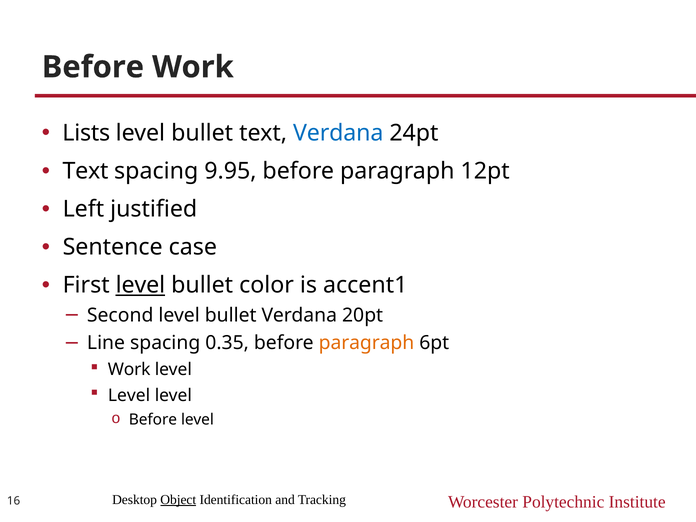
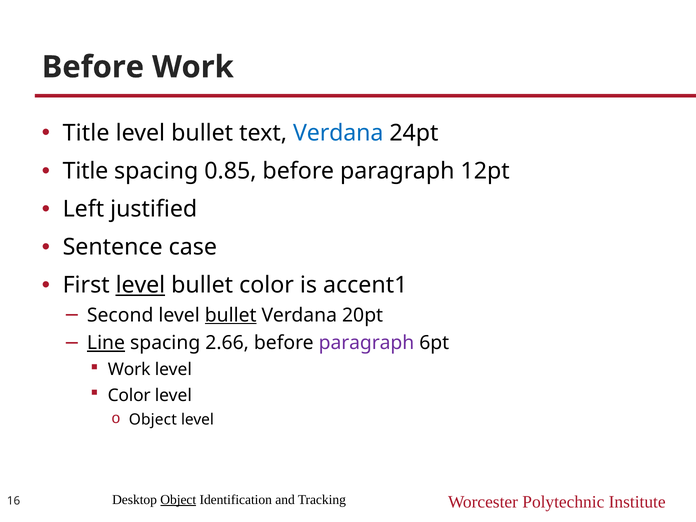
Lists at (86, 133): Lists -> Title
Text at (86, 171): Text -> Title
9.95: 9.95 -> 0.85
bullet at (231, 315) underline: none -> present
Line underline: none -> present
0.35: 0.35 -> 2.66
paragraph at (366, 343) colour: orange -> purple
Level at (129, 395): Level -> Color
Before at (153, 420): Before -> Object
